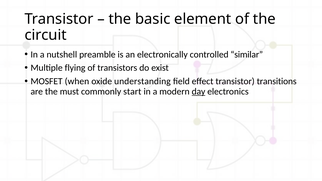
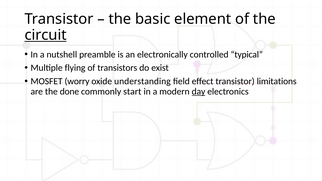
circuit underline: none -> present
similar: similar -> typical
when: when -> worry
transitions: transitions -> limitations
must: must -> done
